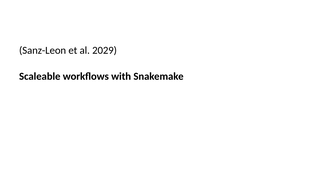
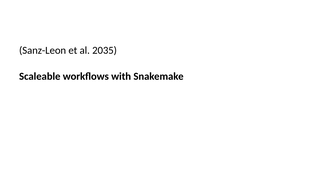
2029: 2029 -> 2035
